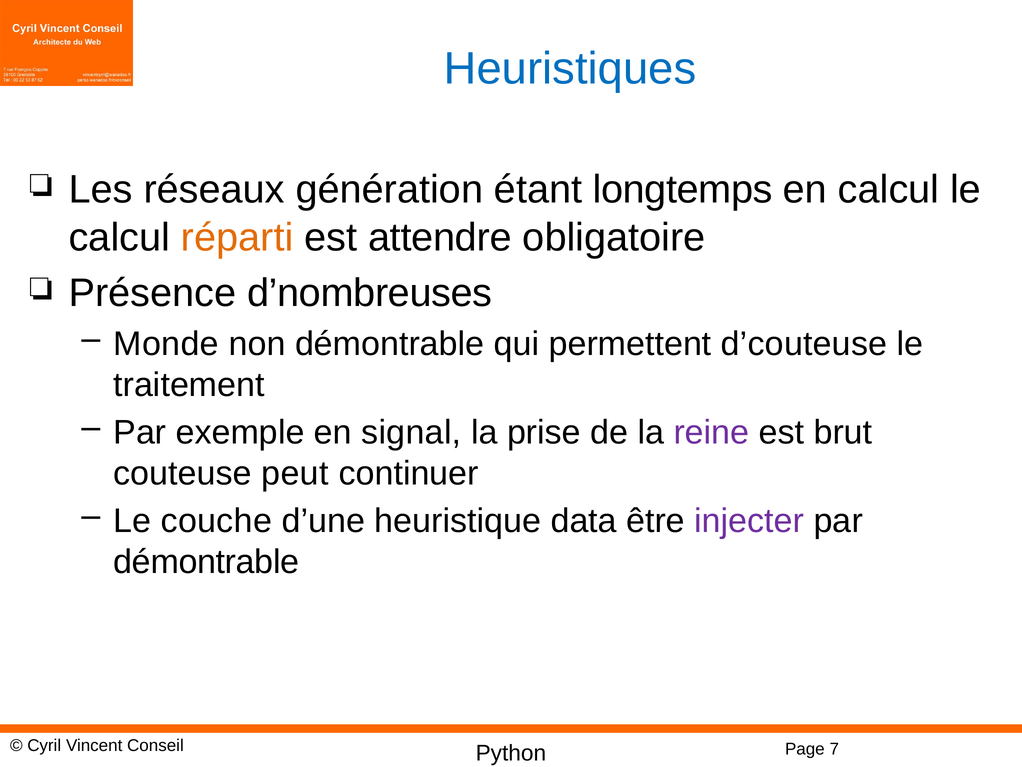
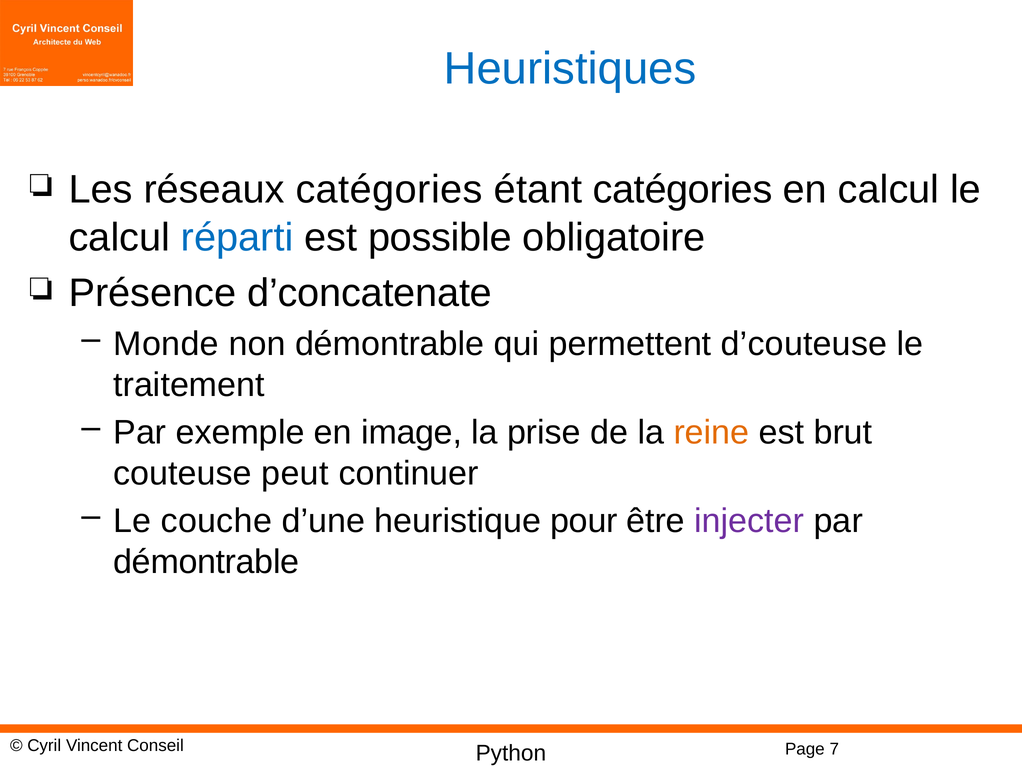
réseaux génération: génération -> catégories
étant longtemps: longtemps -> catégories
réparti colour: orange -> blue
attendre: attendre -> possible
d’nombreuses: d’nombreuses -> d’concatenate
signal: signal -> image
reine colour: purple -> orange
data: data -> pour
